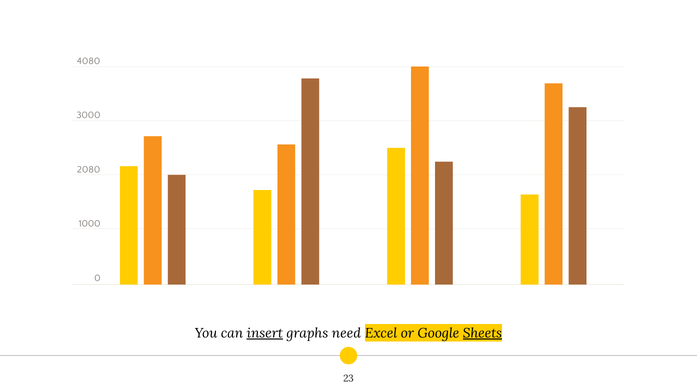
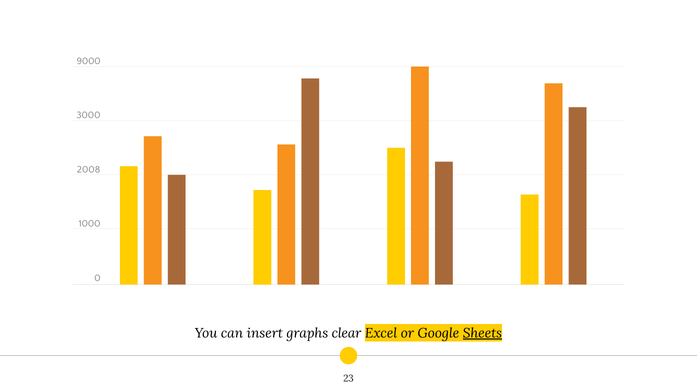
4080: 4080 -> 9000
2080: 2080 -> 2008
insert underline: present -> none
need: need -> clear
